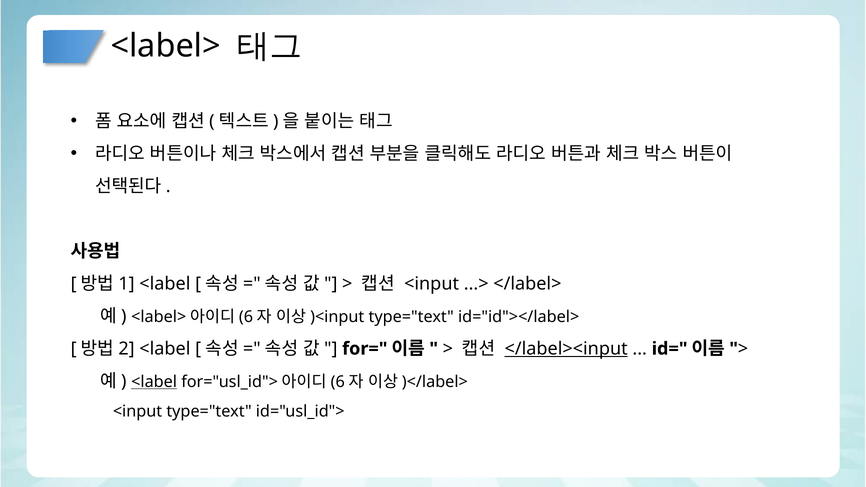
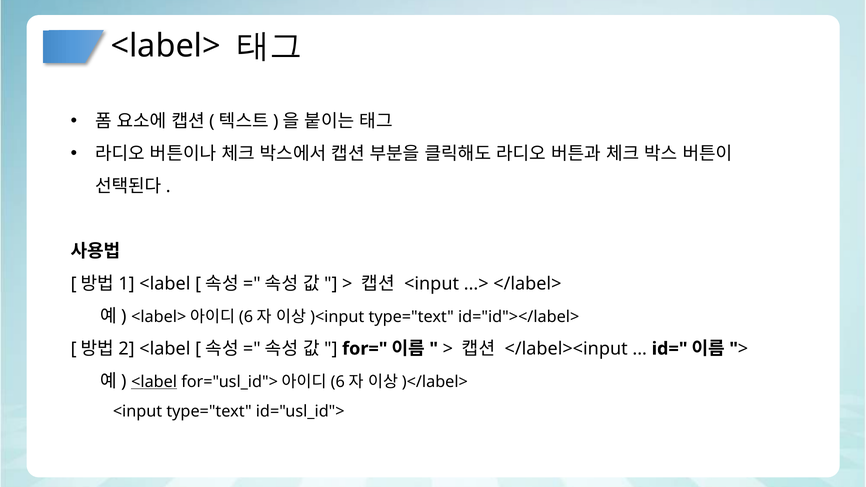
</label><input underline: present -> none
